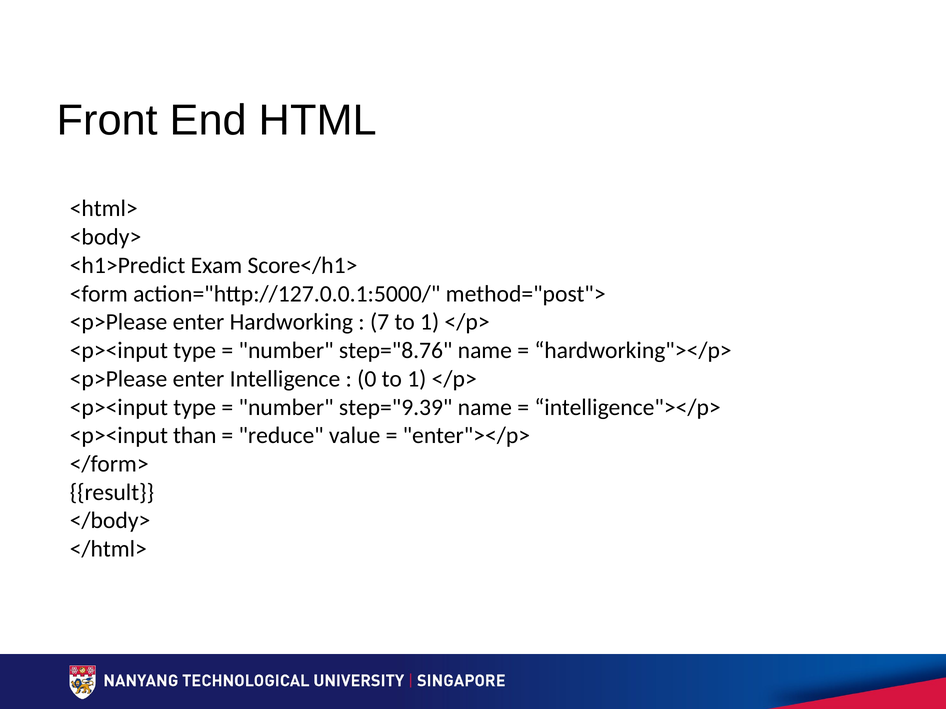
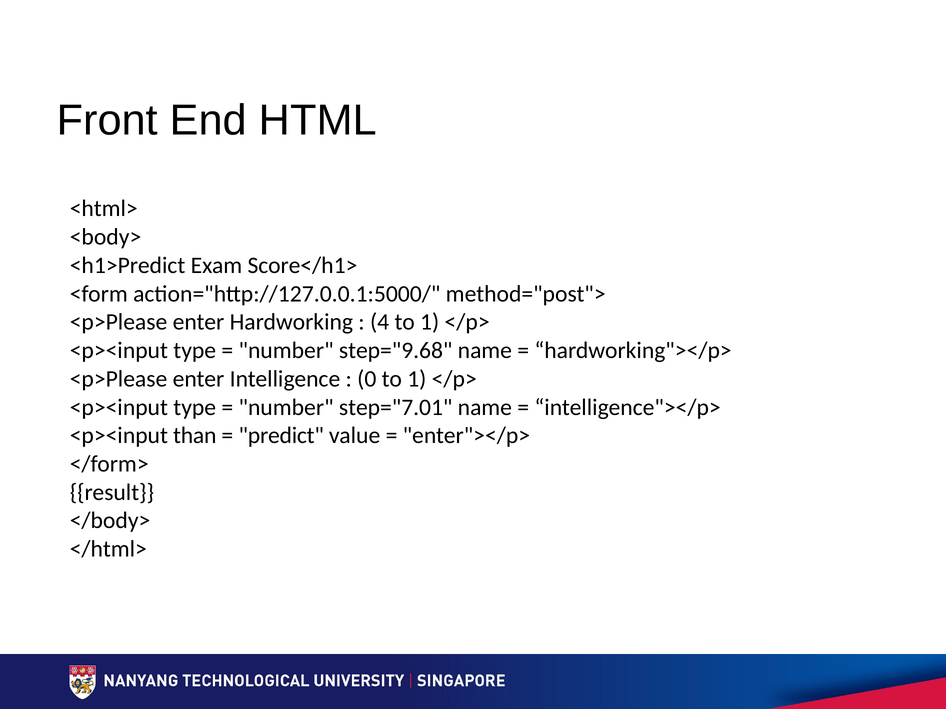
7: 7 -> 4
step="8.76: step="8.76 -> step="9.68
step="9.39: step="9.39 -> step="7.01
reduce: reduce -> predict
